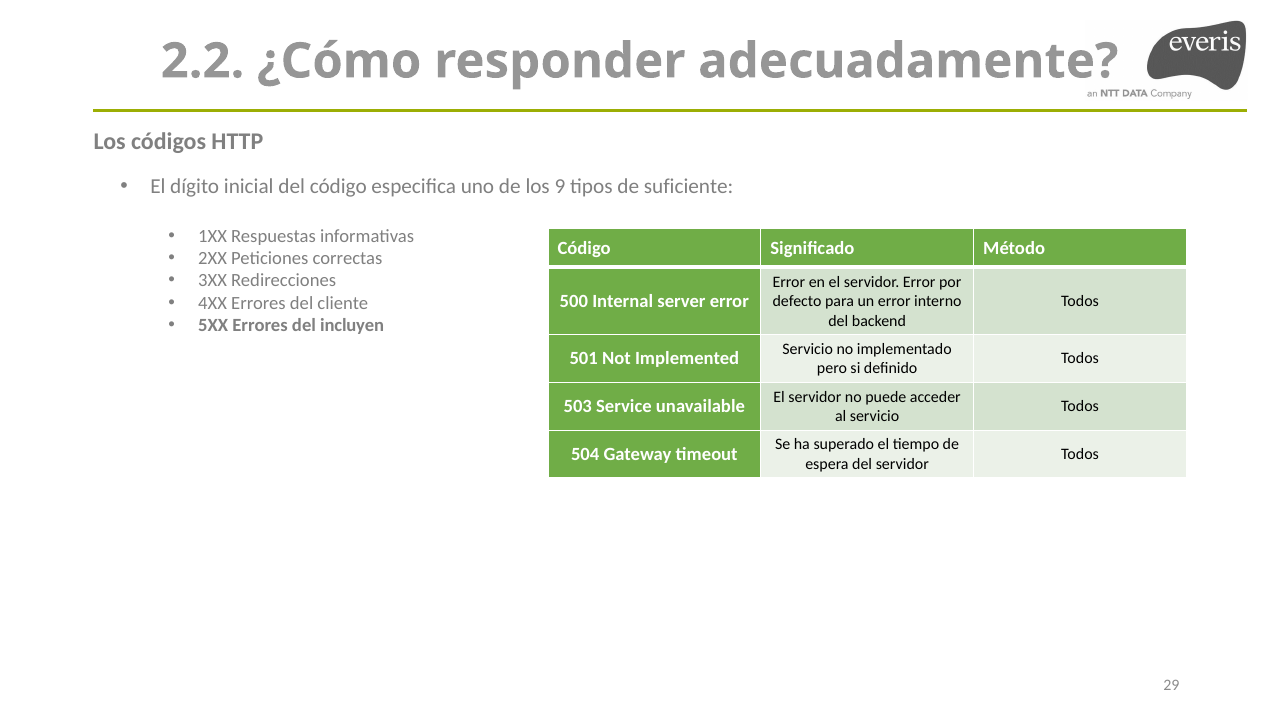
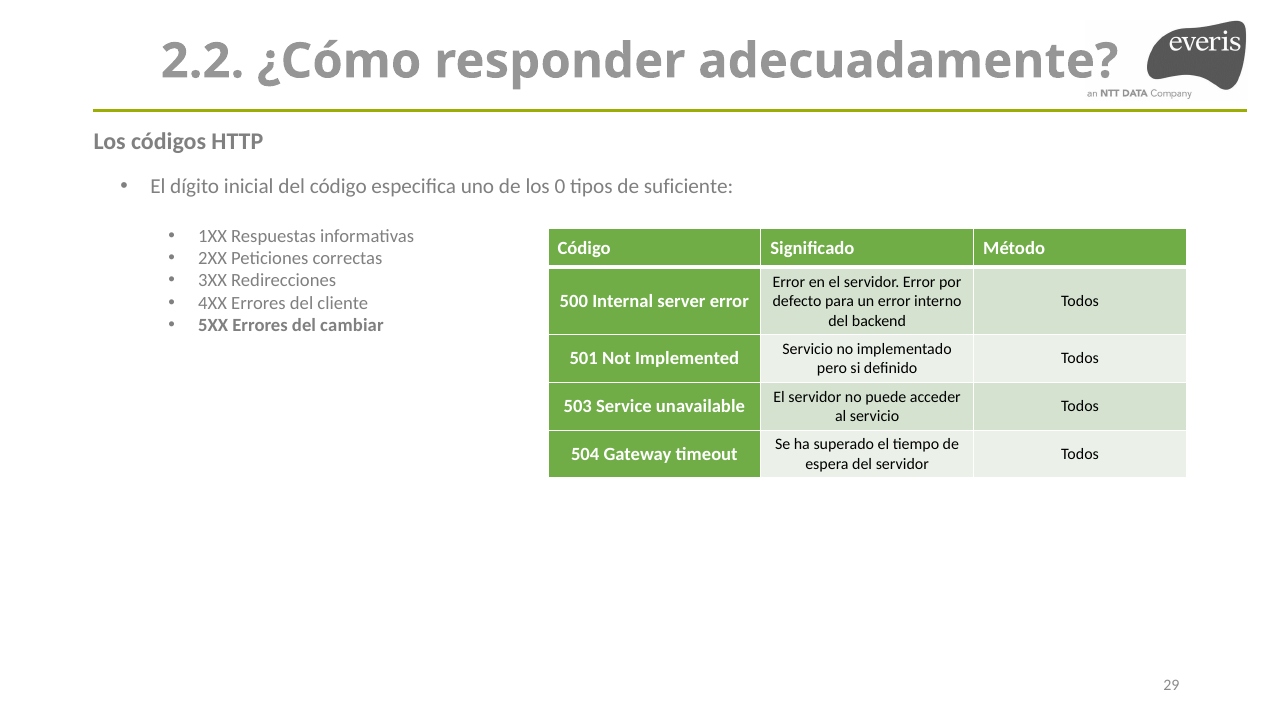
9: 9 -> 0
incluyen: incluyen -> cambiar
